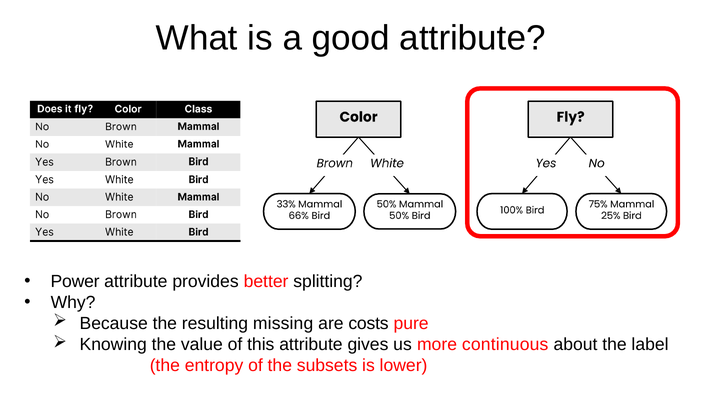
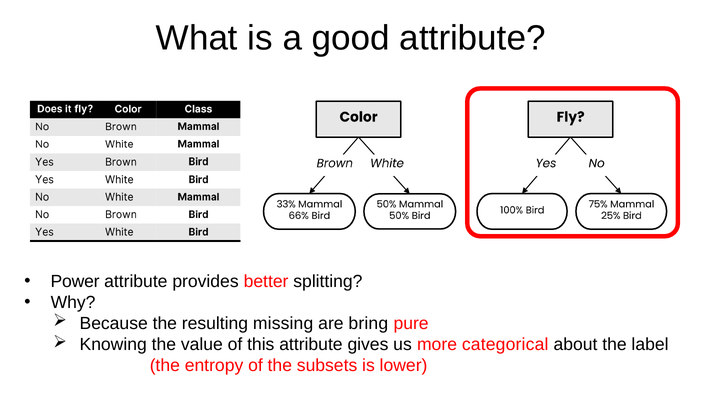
costs: costs -> bring
continuous: continuous -> categorical
